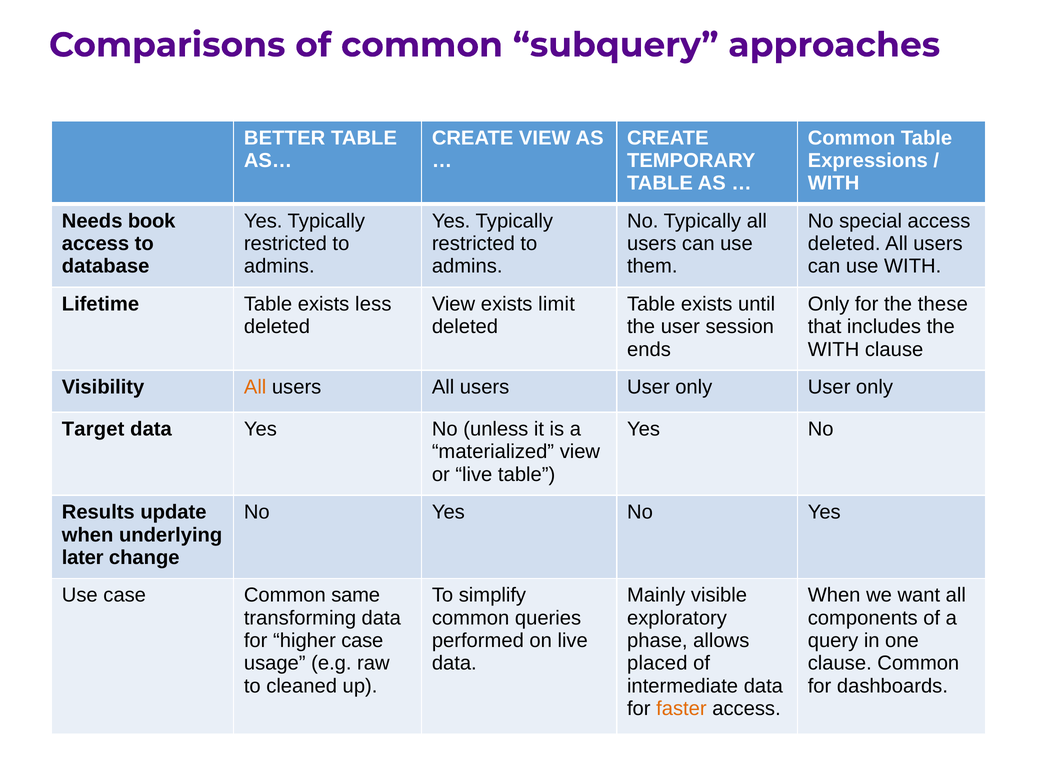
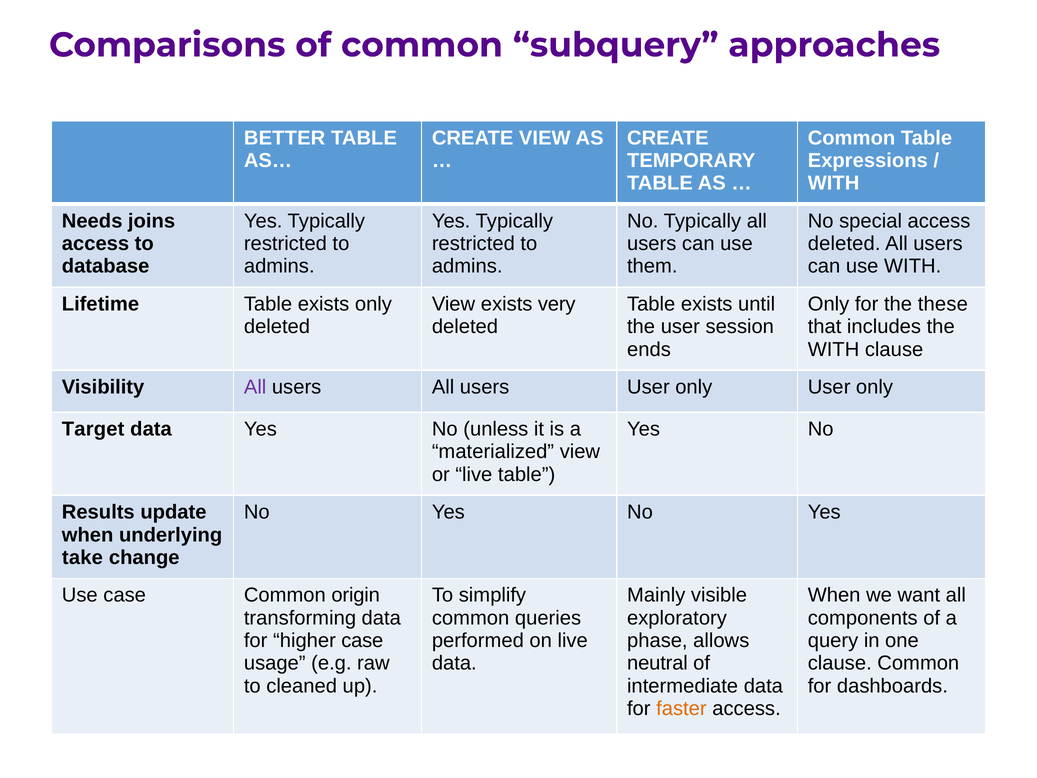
book: book -> joins
exists less: less -> only
limit: limit -> very
All at (255, 387) colour: orange -> purple
later: later -> take
same: same -> origin
placed: placed -> neutral
